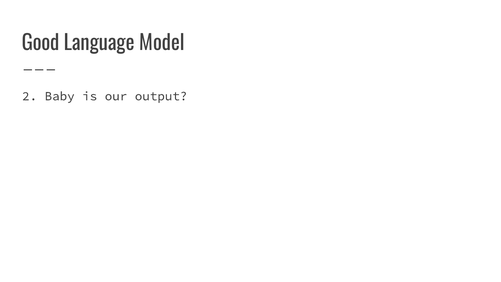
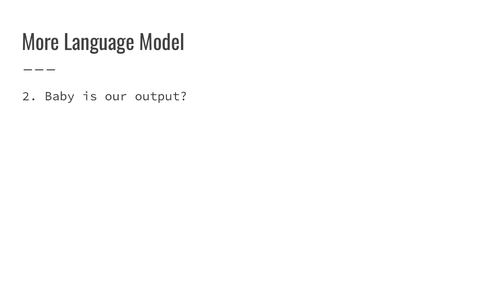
Good: Good -> More
